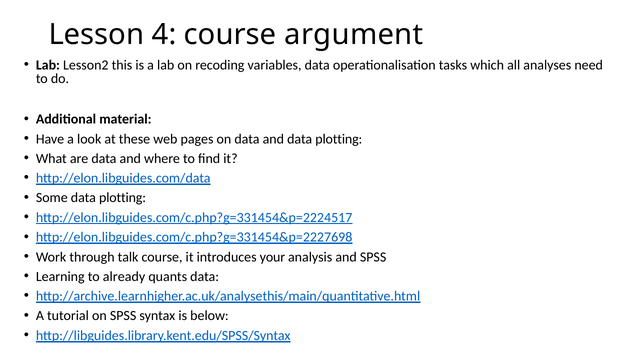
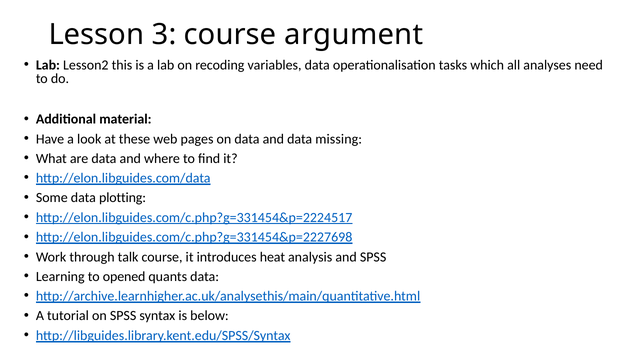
4: 4 -> 3
and data plotting: plotting -> missing
your: your -> heat
already: already -> opened
